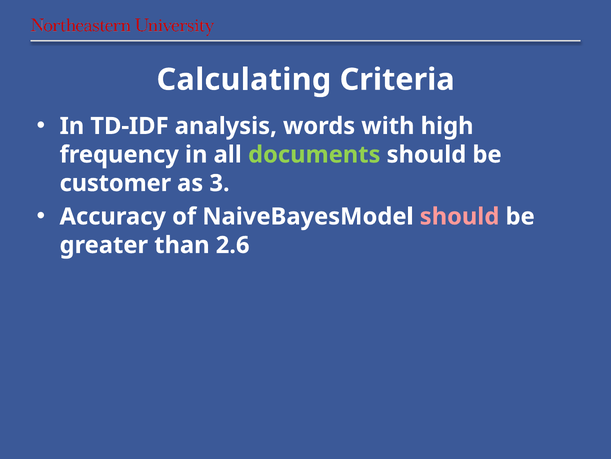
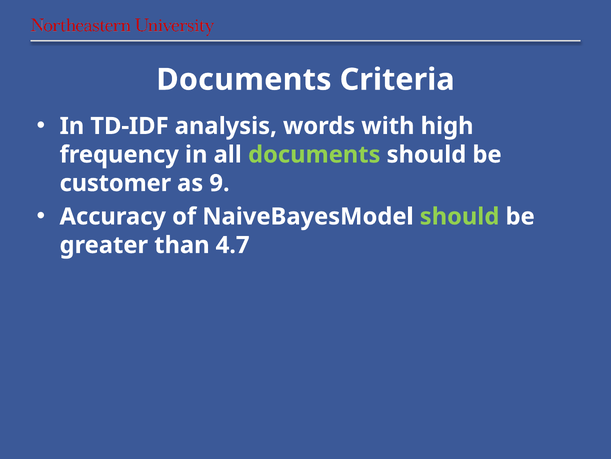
Calculating at (244, 80): Calculating -> Documents
3: 3 -> 9
should at (460, 216) colour: pink -> light green
2.6: 2.6 -> 4.7
